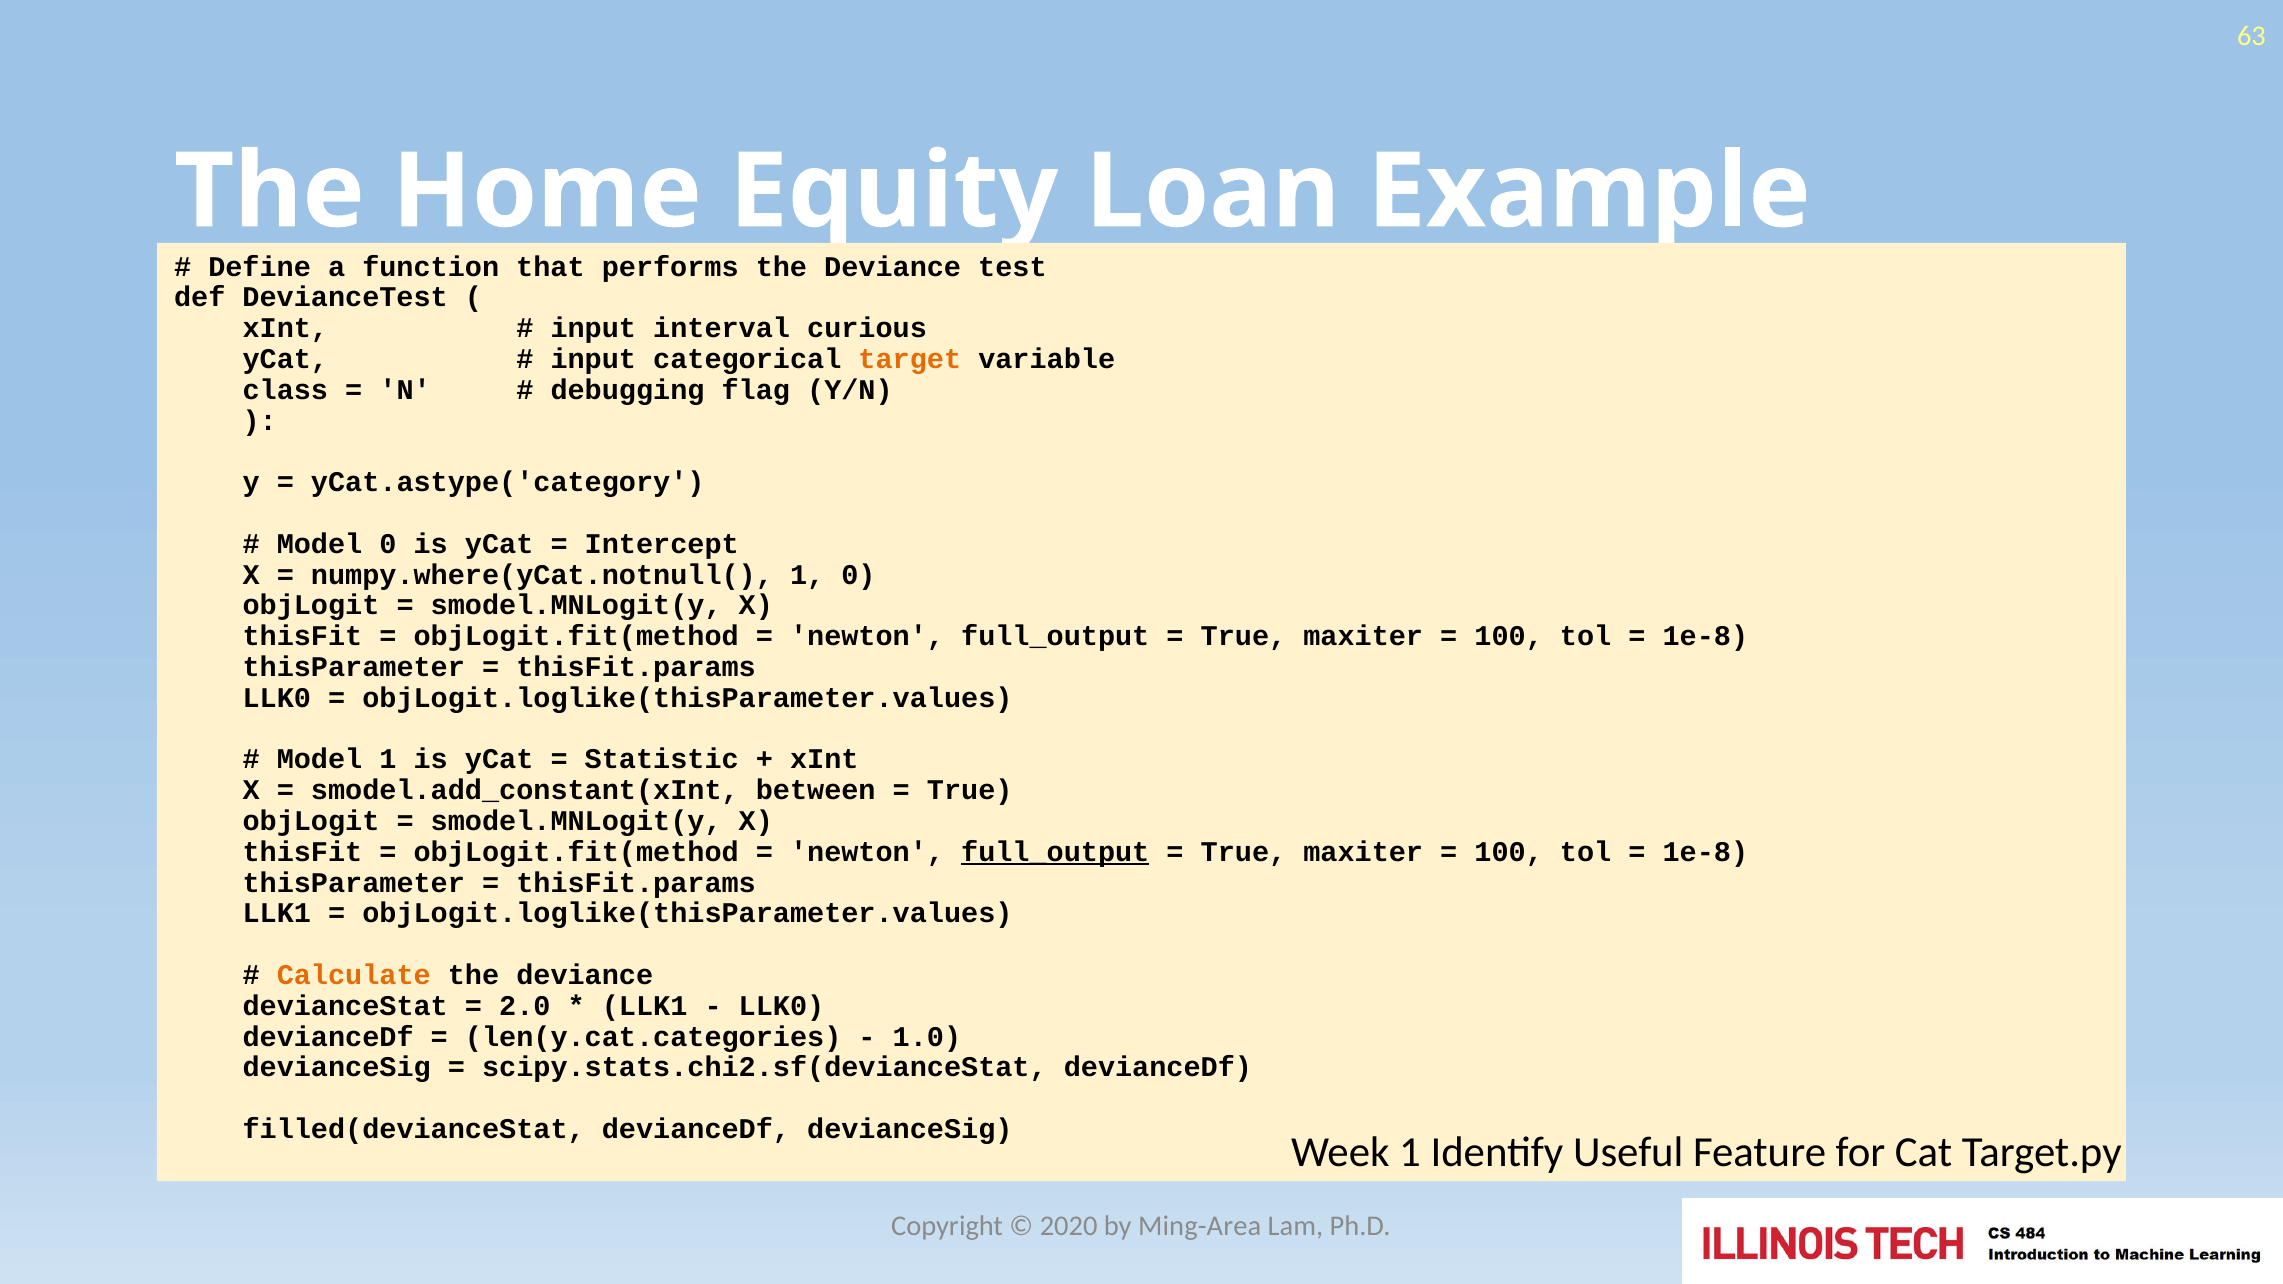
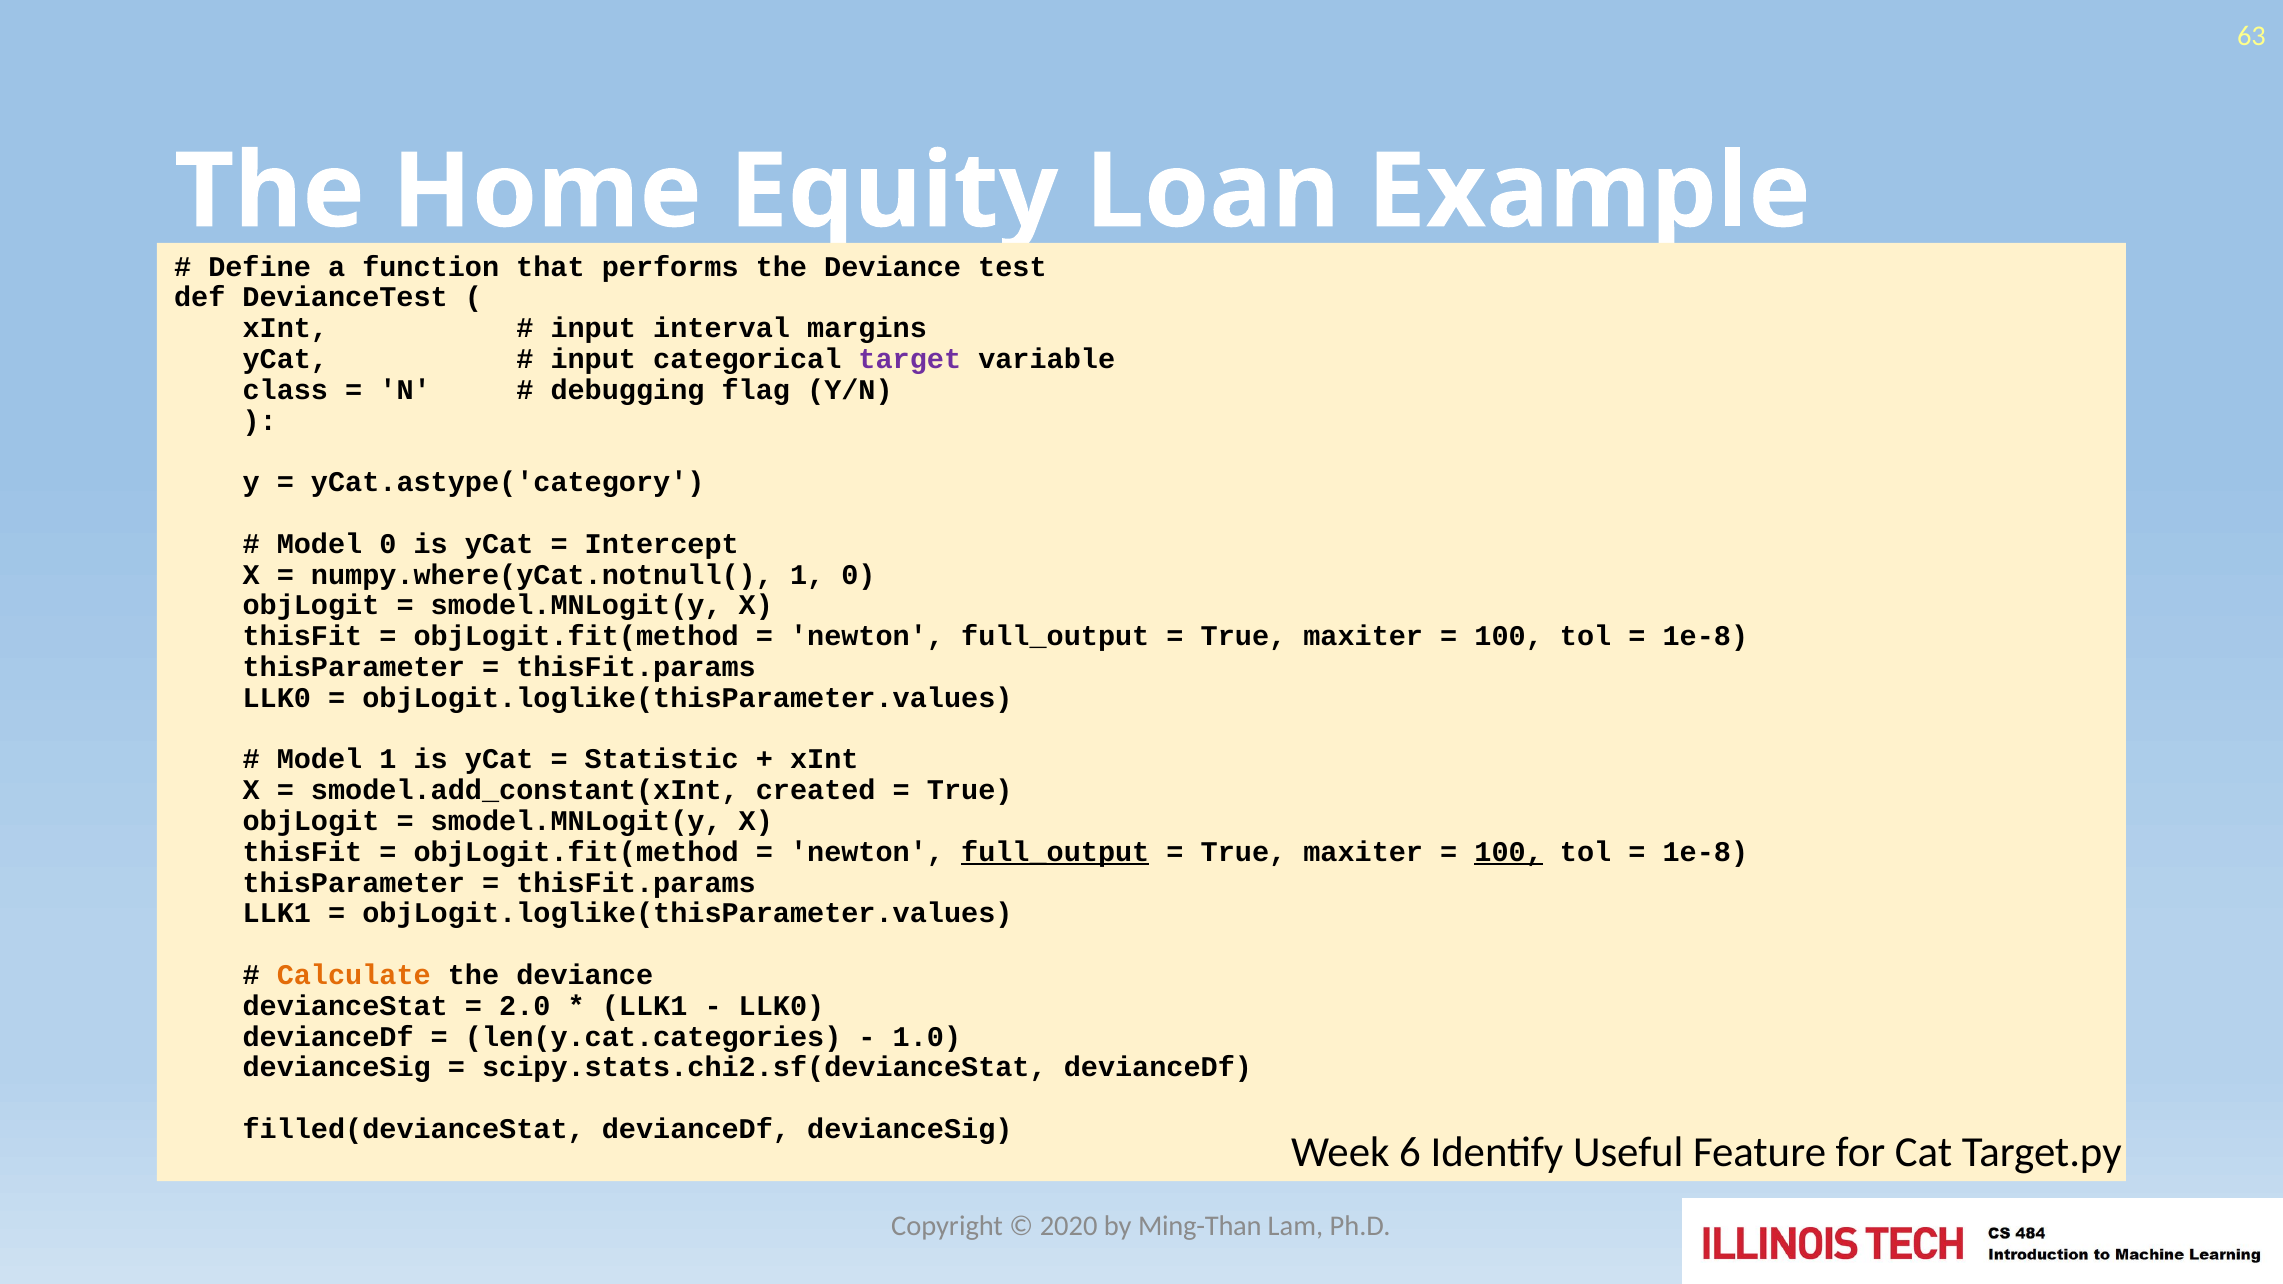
curious: curious -> margins
target colour: orange -> purple
between: between -> created
100 at (1509, 852) underline: none -> present
Week 1: 1 -> 6
Ming-Area: Ming-Area -> Ming-Than
